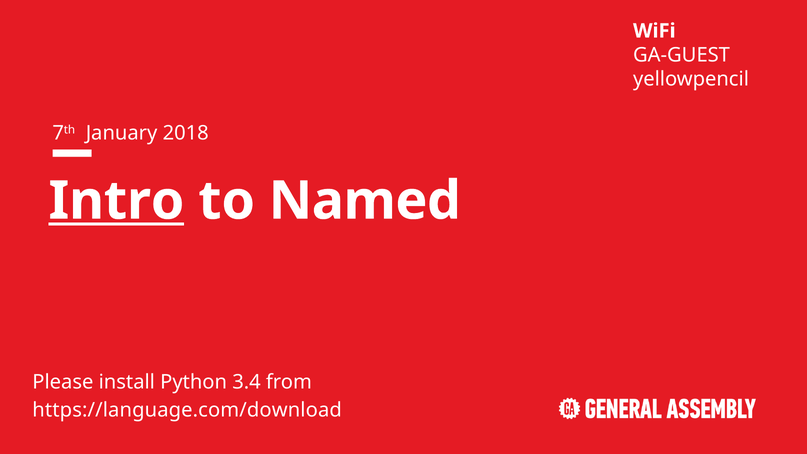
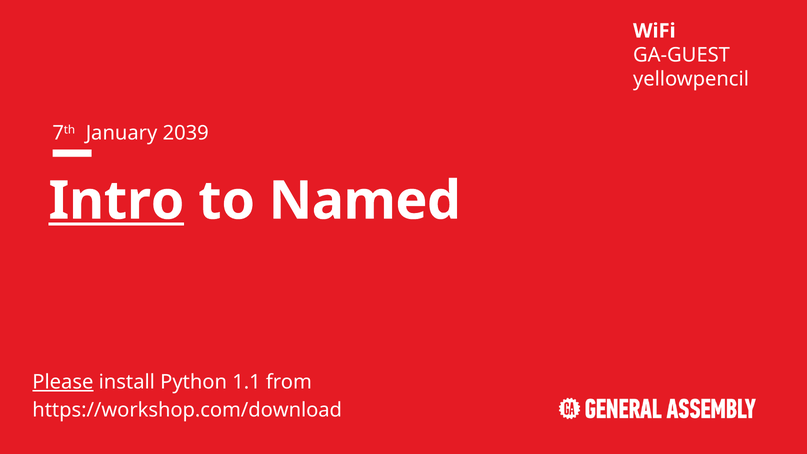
2018: 2018 -> 2039
Please underline: none -> present
3.4: 3.4 -> 1.1
https://language.com/download: https://language.com/download -> https://workshop.com/download
